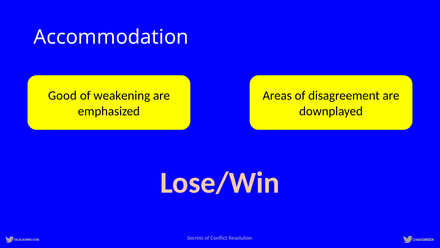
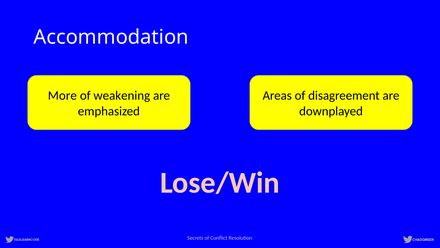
Good: Good -> More
